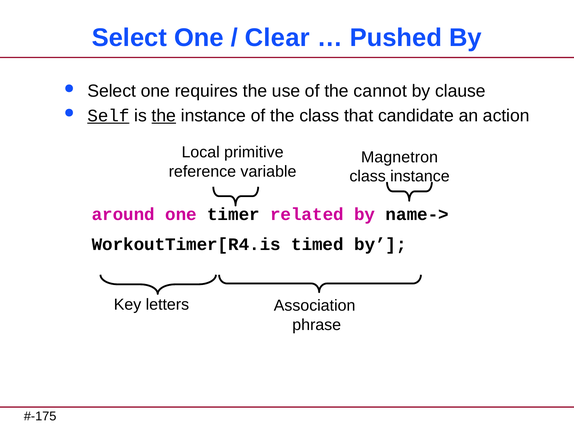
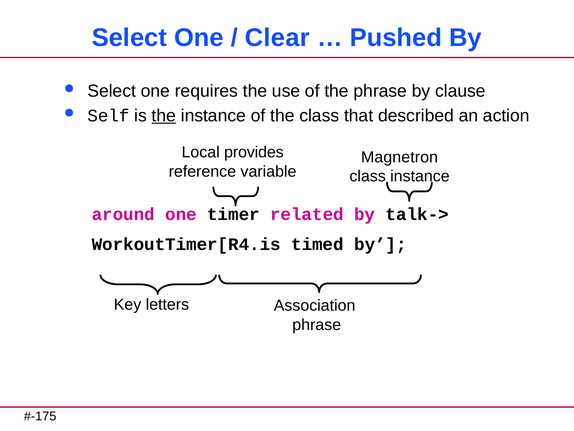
the cannot: cannot -> phrase
Self underline: present -> none
candidate: candidate -> described
primitive: primitive -> provides
name->: name-> -> talk->
